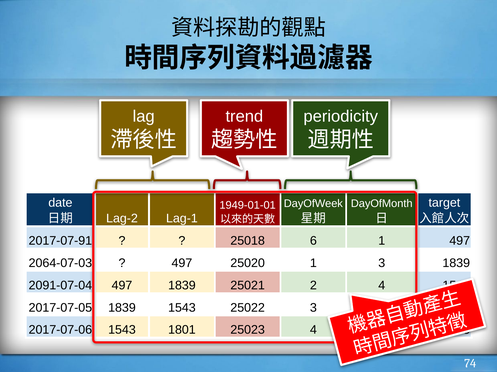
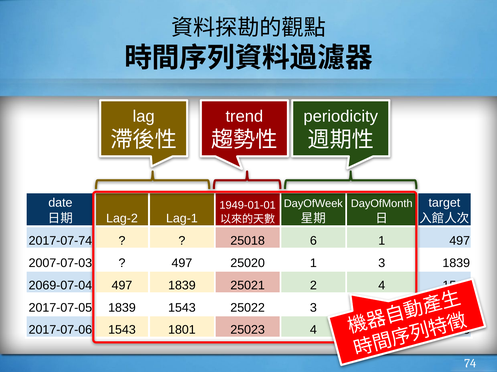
2017-07-91: 2017-07-91 -> 2017-07-74
2064-07-03: 2064-07-03 -> 2007-07-03
2091-07-04: 2091-07-04 -> 2069-07-04
